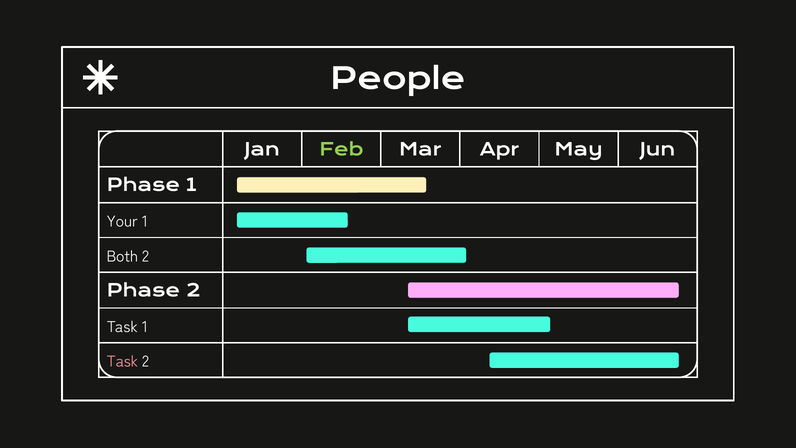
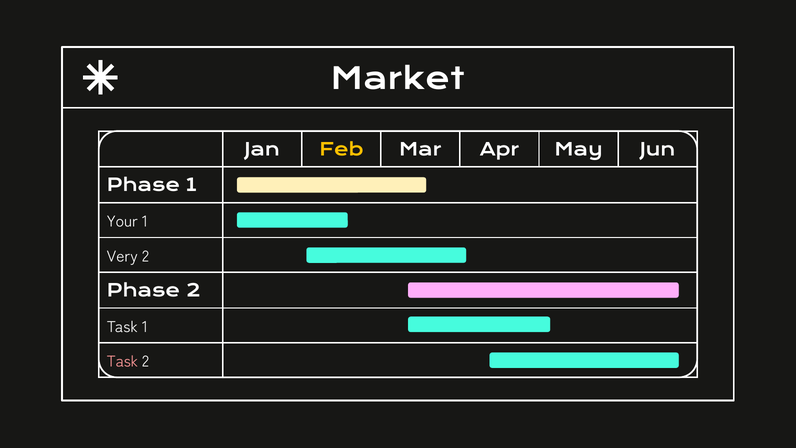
People: People -> Market
Feb colour: light green -> yellow
Both: Both -> Very
